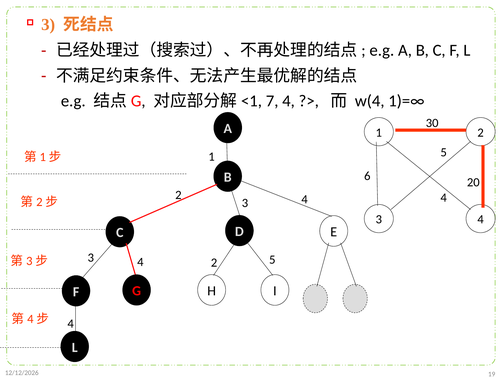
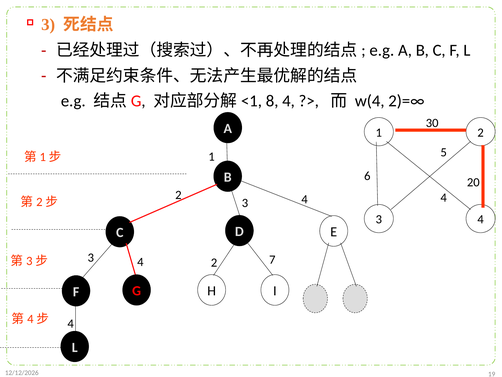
7: 7 -> 8
1)=∞: 1)=∞ -> 2)=∞
2 5: 5 -> 7
